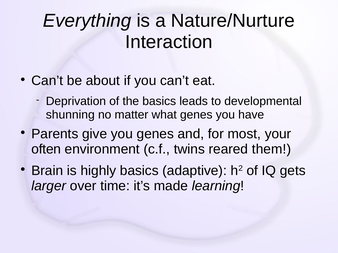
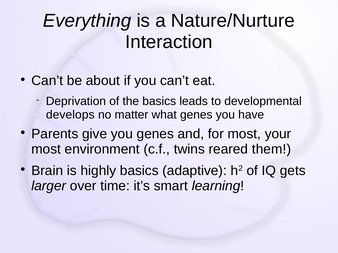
shunning: shunning -> develops
often at (46, 150): often -> most
made: made -> smart
